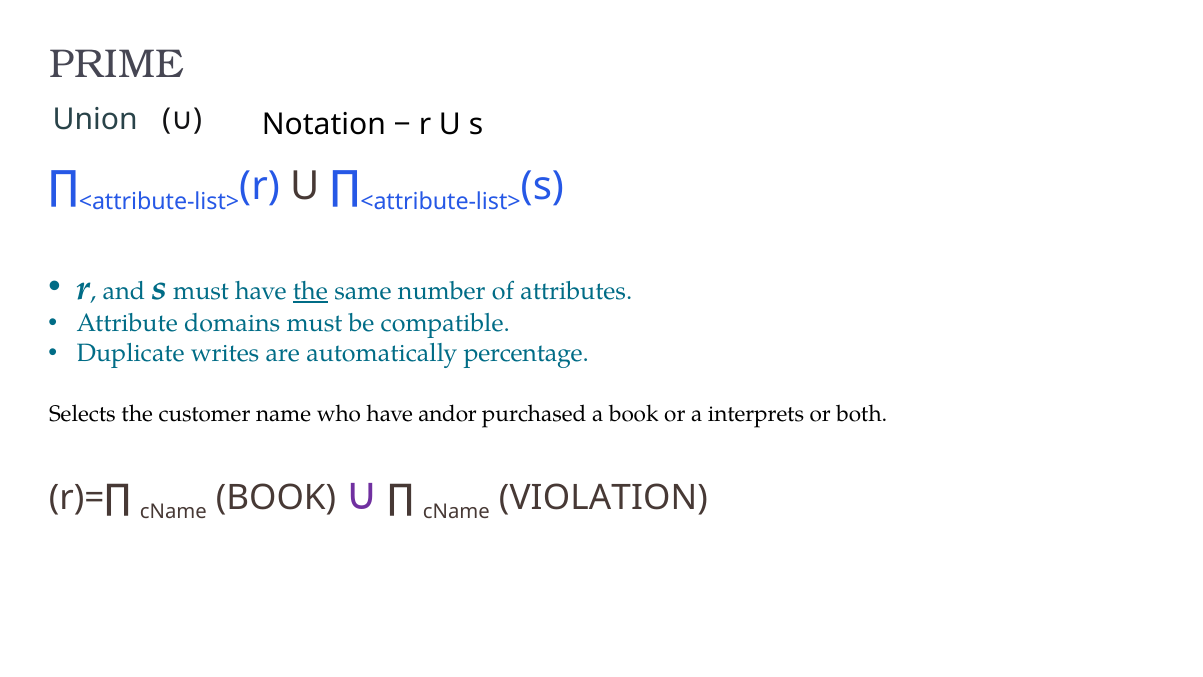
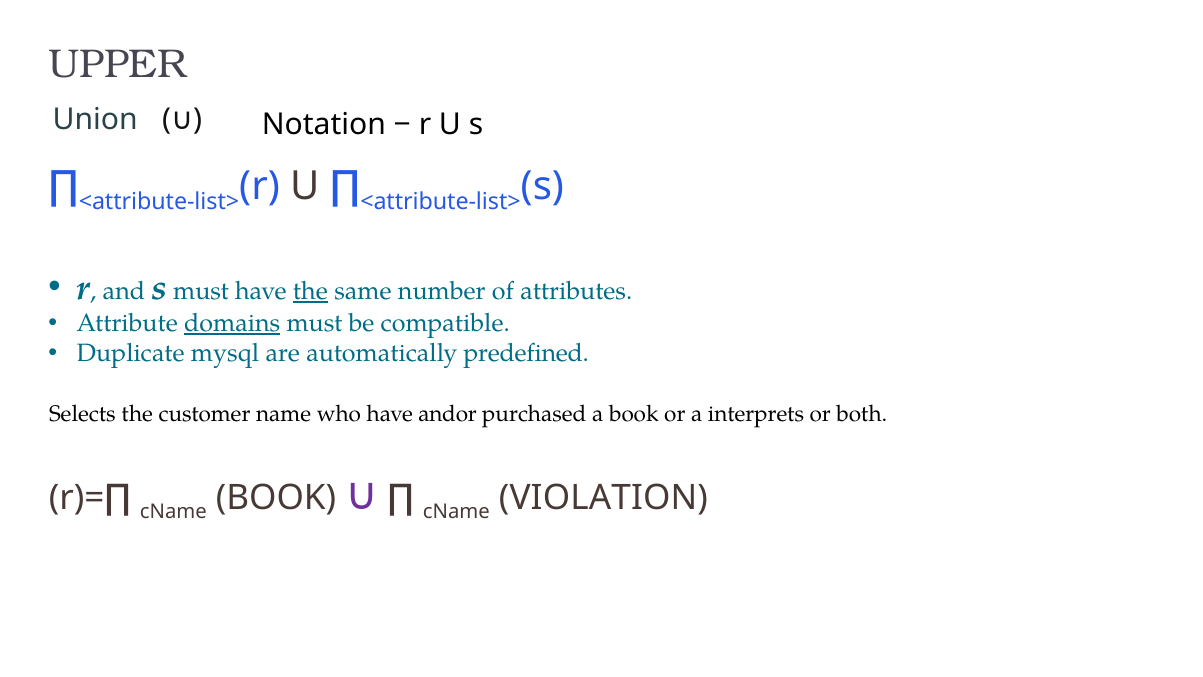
PRIME: PRIME -> UPPER
domains underline: none -> present
writes: writes -> mysql
percentage: percentage -> predefined
